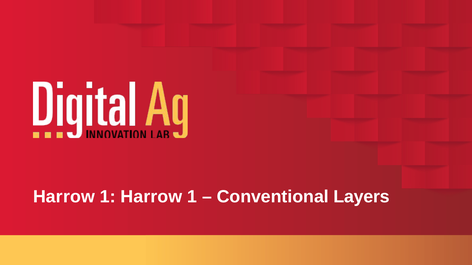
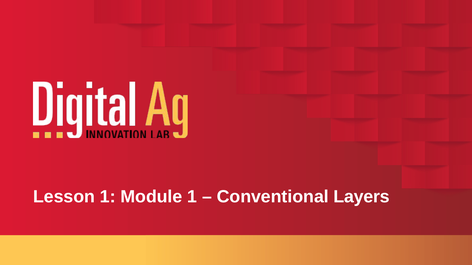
Harrow at (64, 197): Harrow -> Lesson
1 Harrow: Harrow -> Module
